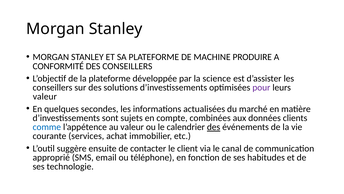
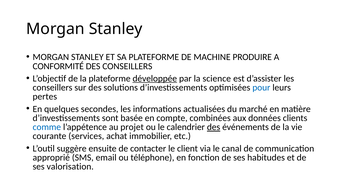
développée underline: none -> present
pour colour: purple -> blue
valeur at (45, 96): valeur -> pertes
sujets: sujets -> basée
au valeur: valeur -> projet
technologie: technologie -> valorisation
